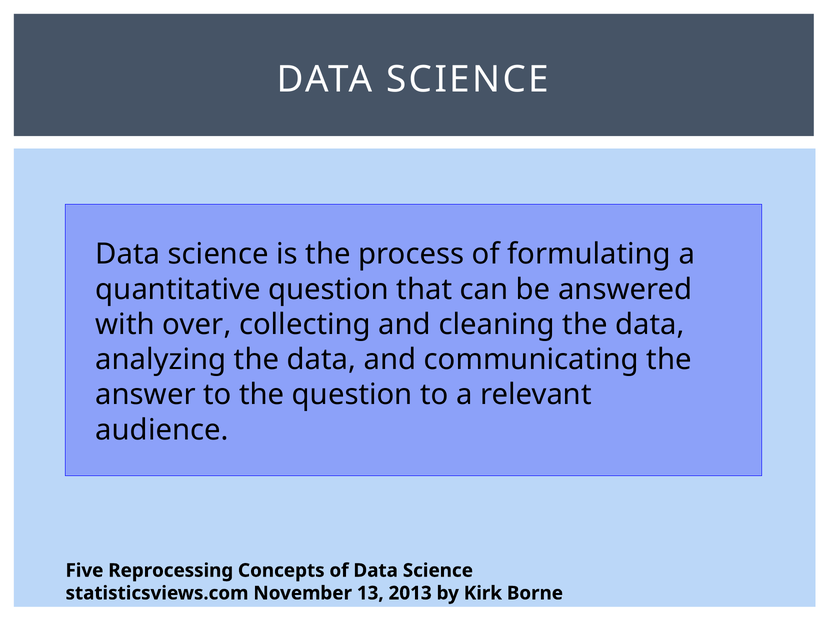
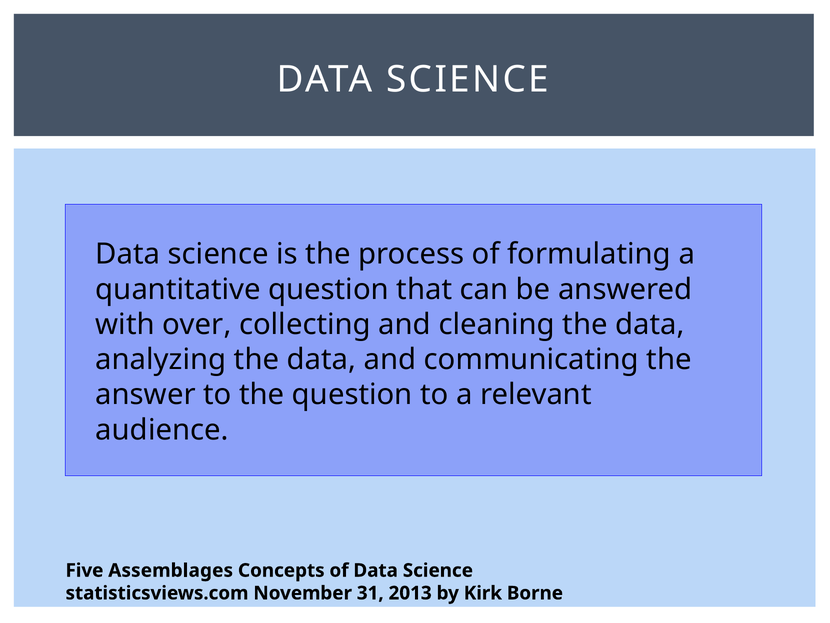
Reprocessing: Reprocessing -> Assemblages
13: 13 -> 31
